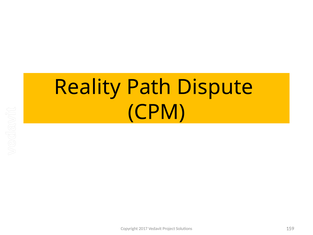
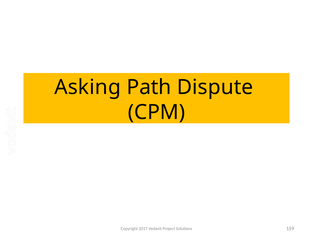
Reality: Reality -> Asking
